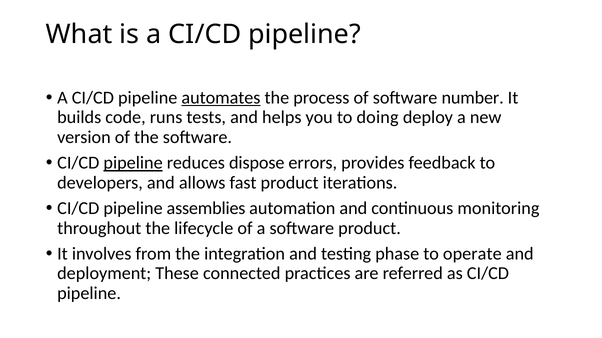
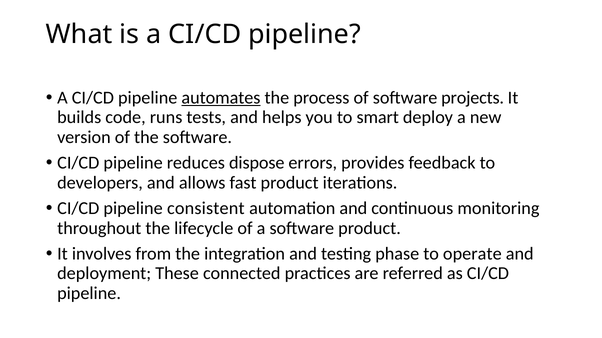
number: number -> projects
doing: doing -> smart
pipeline at (133, 163) underline: present -> none
assemblies: assemblies -> consistent
